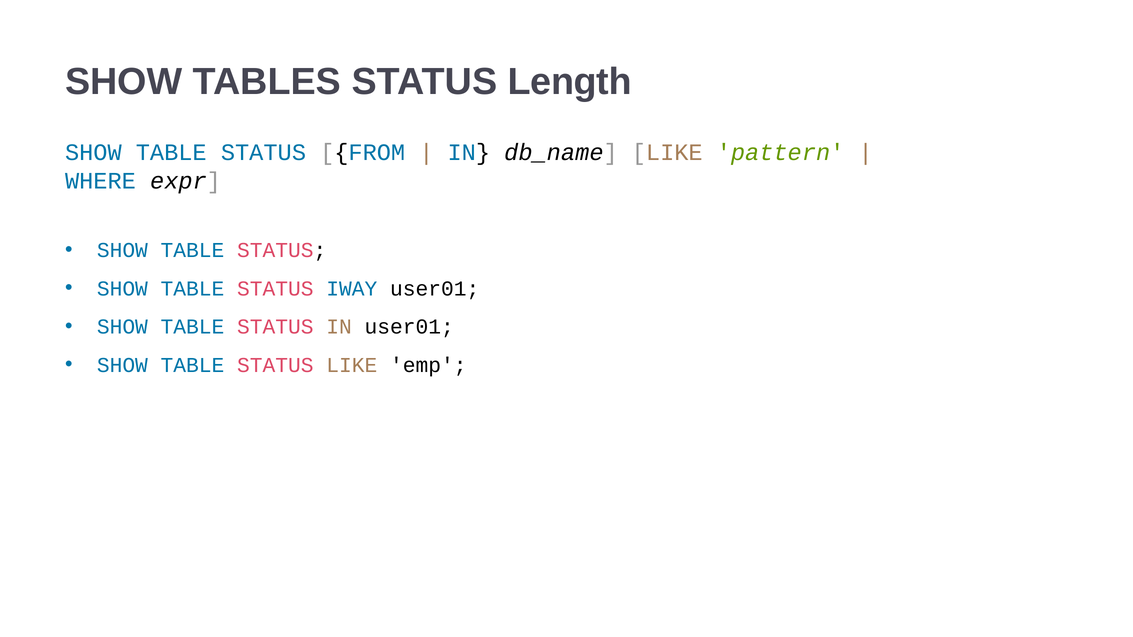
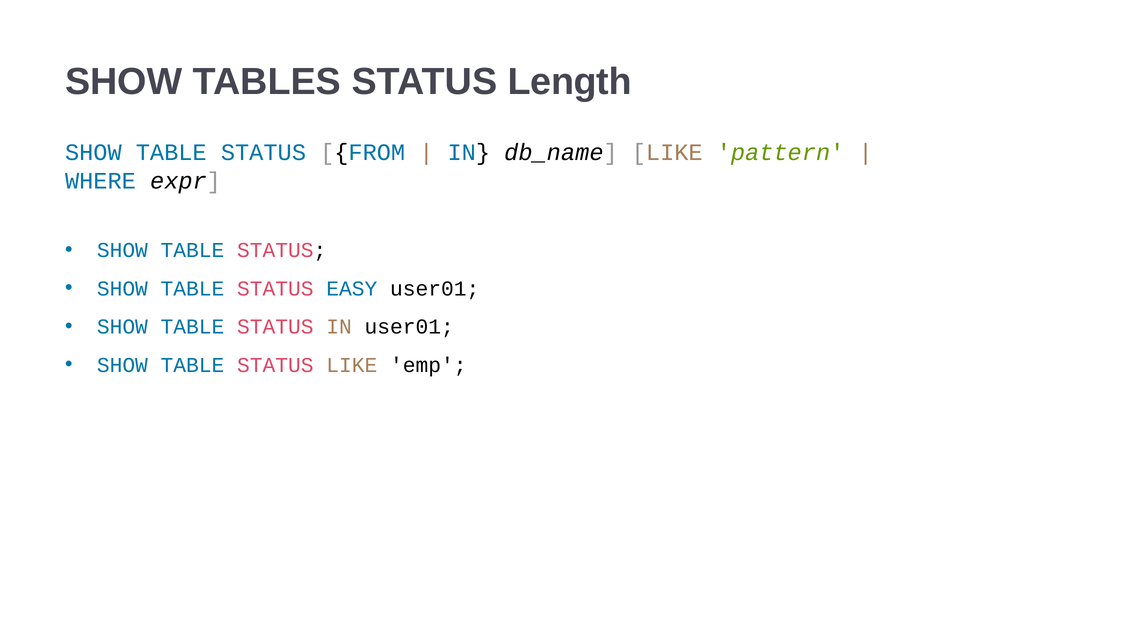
IWAY: IWAY -> EASY
